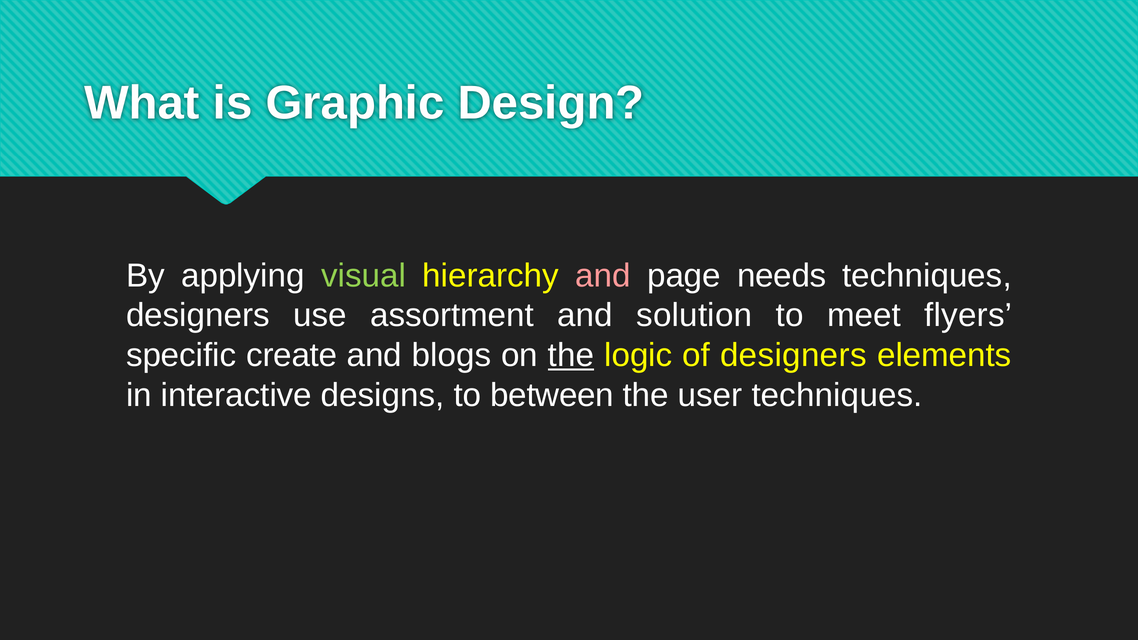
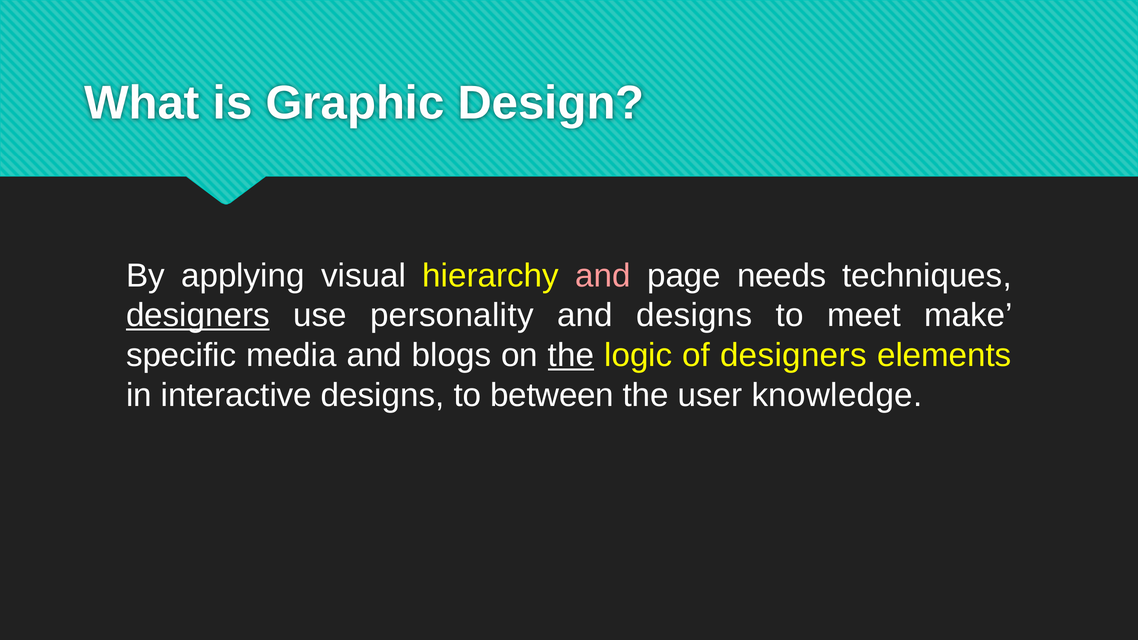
visual colour: light green -> white
designers at (198, 316) underline: none -> present
assortment: assortment -> personality
and solution: solution -> designs
flyers: flyers -> make
create: create -> media
user techniques: techniques -> knowledge
